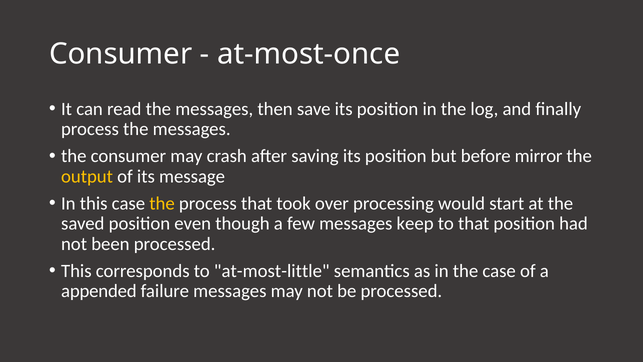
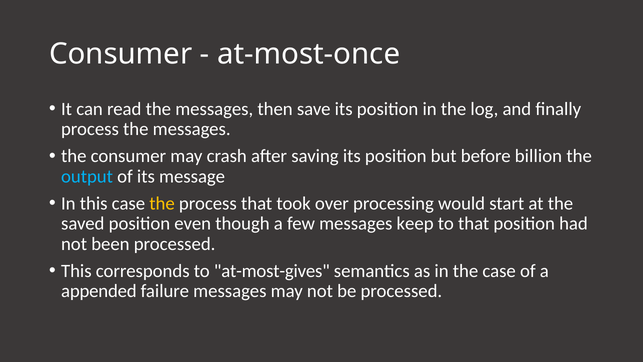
mirror: mirror -> billion
output colour: yellow -> light blue
at-most-little: at-most-little -> at-most-gives
